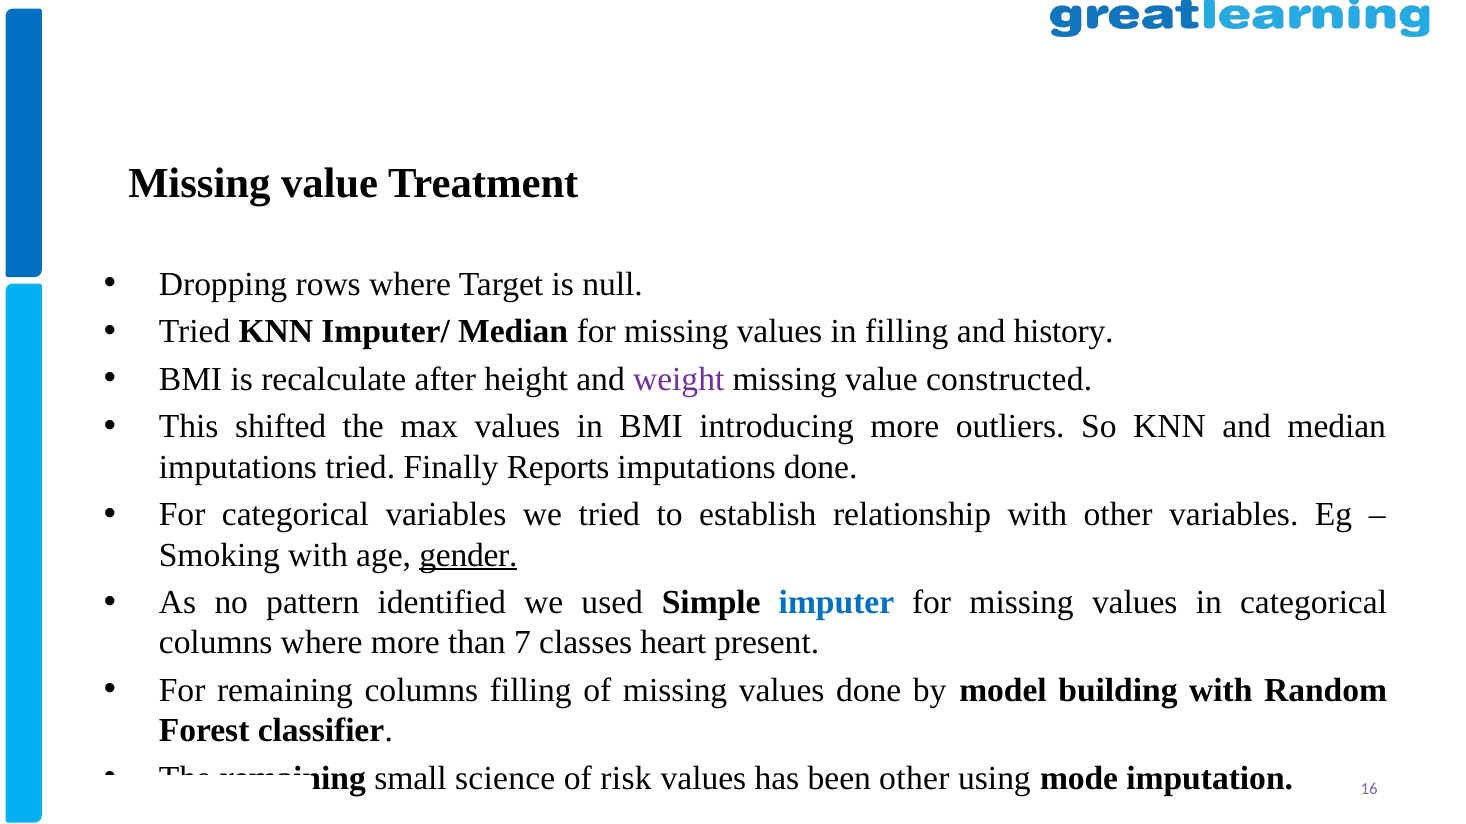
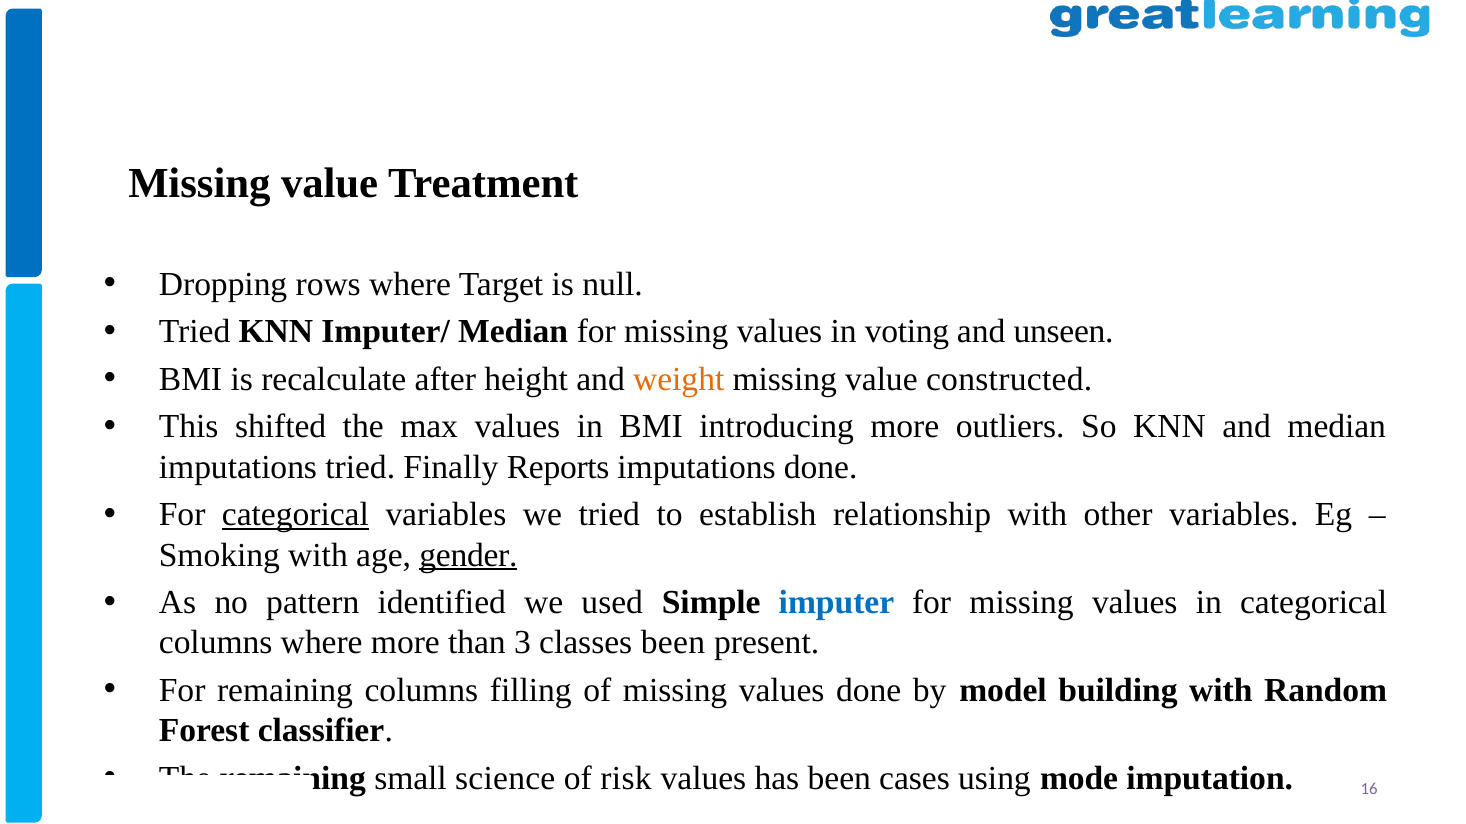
in filling: filling -> voting
history: history -> unseen
weight colour: purple -> orange
categorical at (295, 515) underline: none -> present
7: 7 -> 3
classes heart: heart -> been
been other: other -> cases
